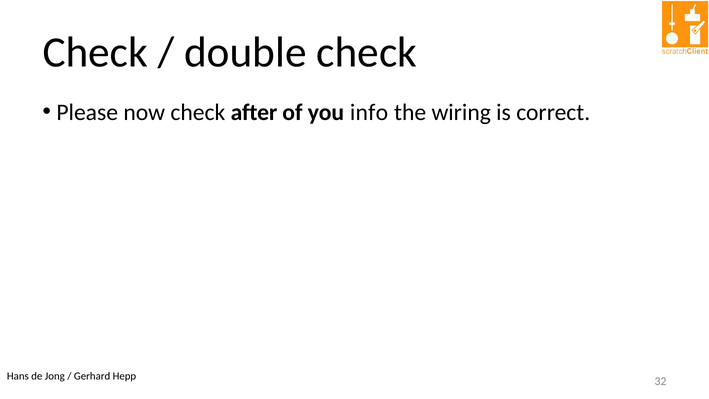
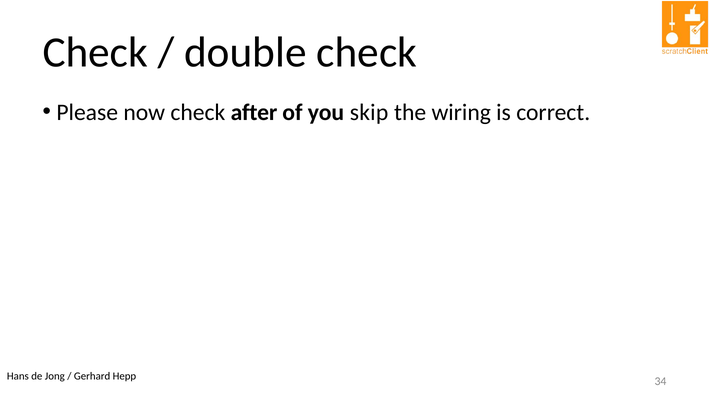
info: info -> skip
32: 32 -> 34
